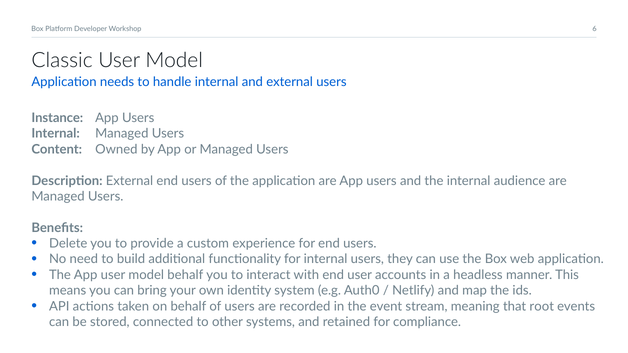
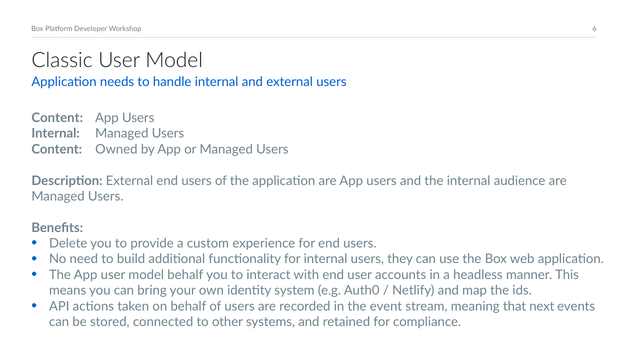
Instance at (57, 118): Instance -> Content
root: root -> next
